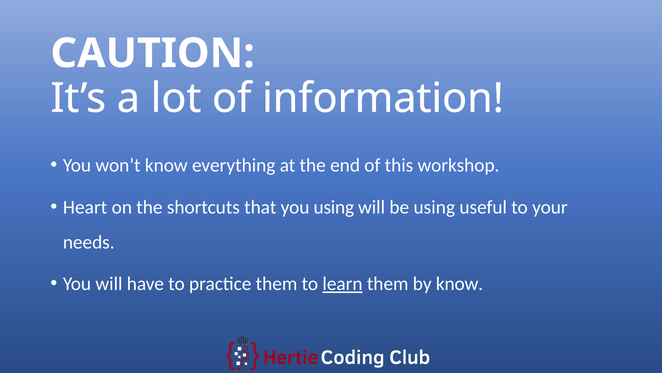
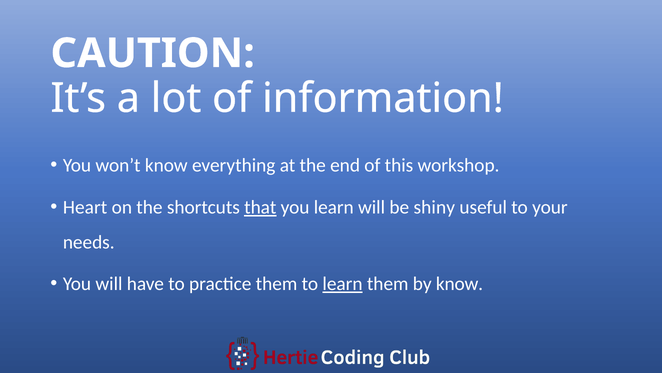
that underline: none -> present
you using: using -> learn
be using: using -> shiny
